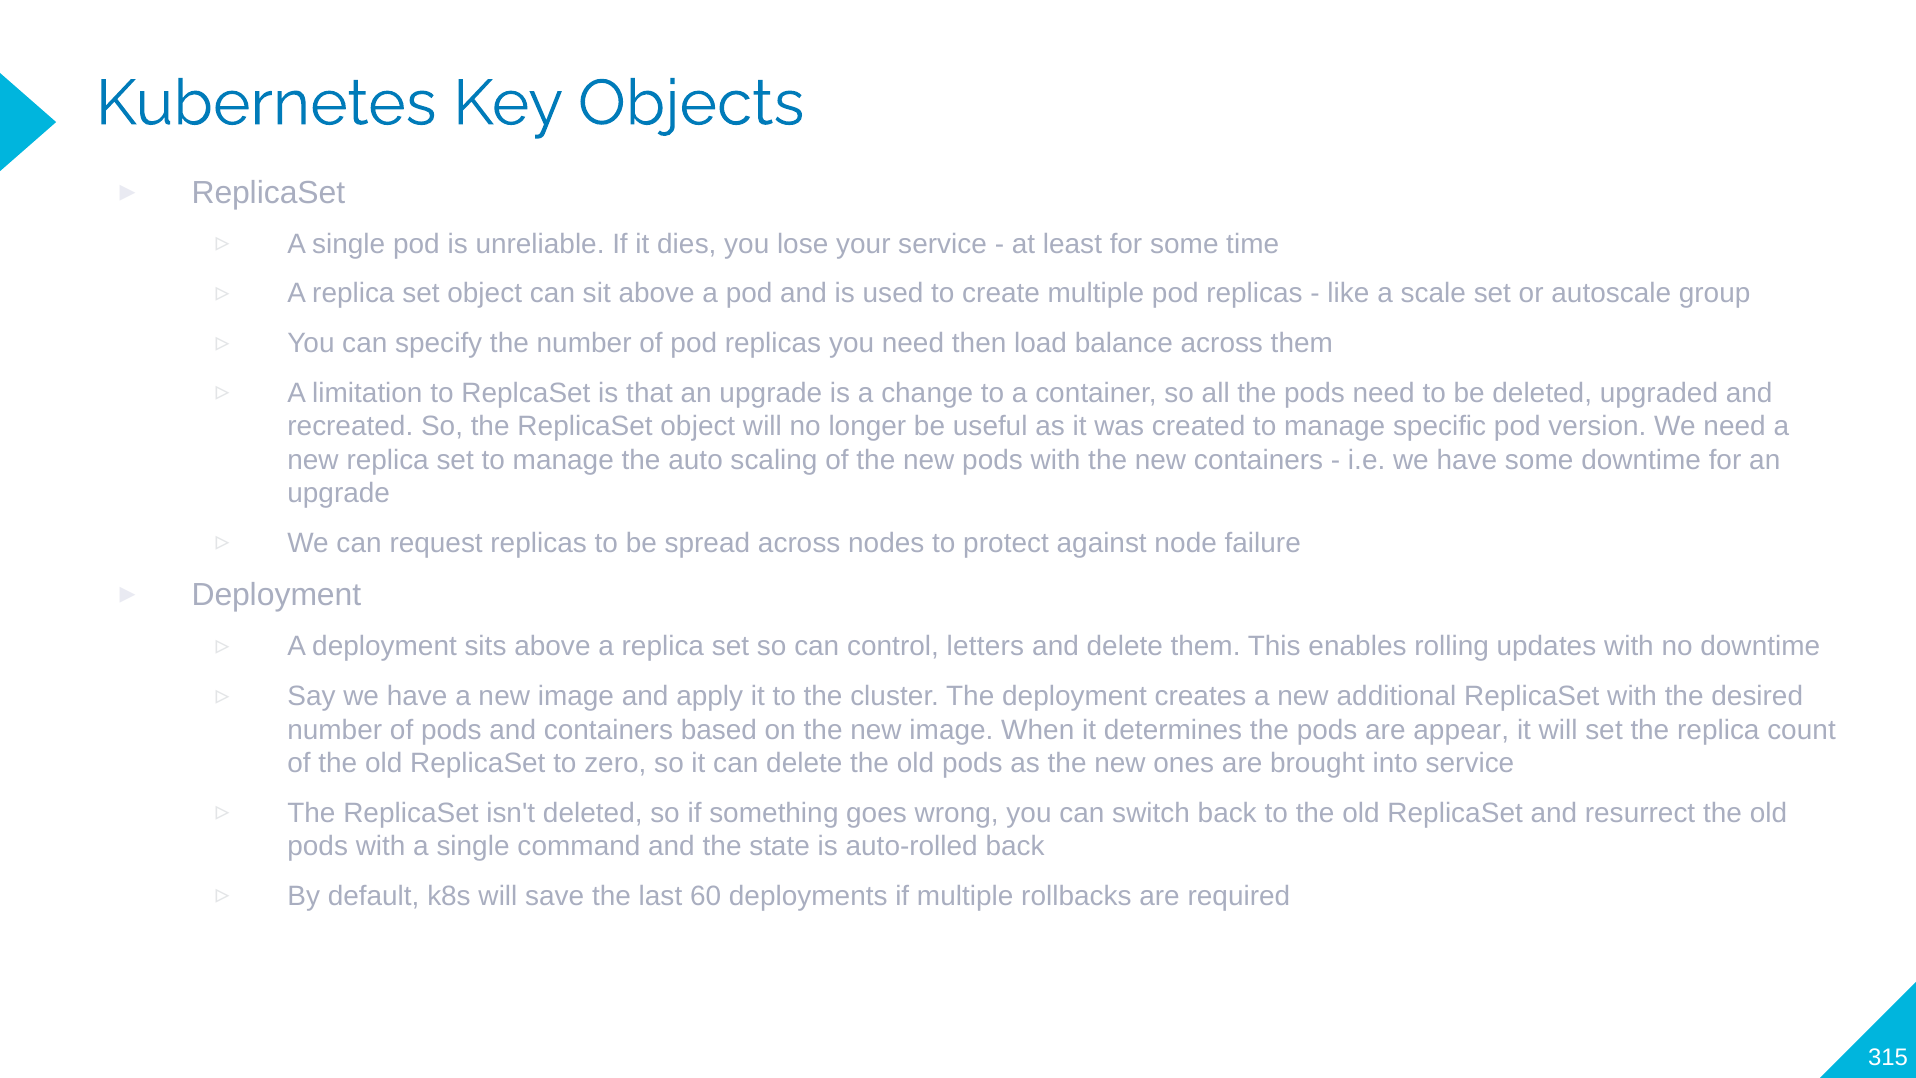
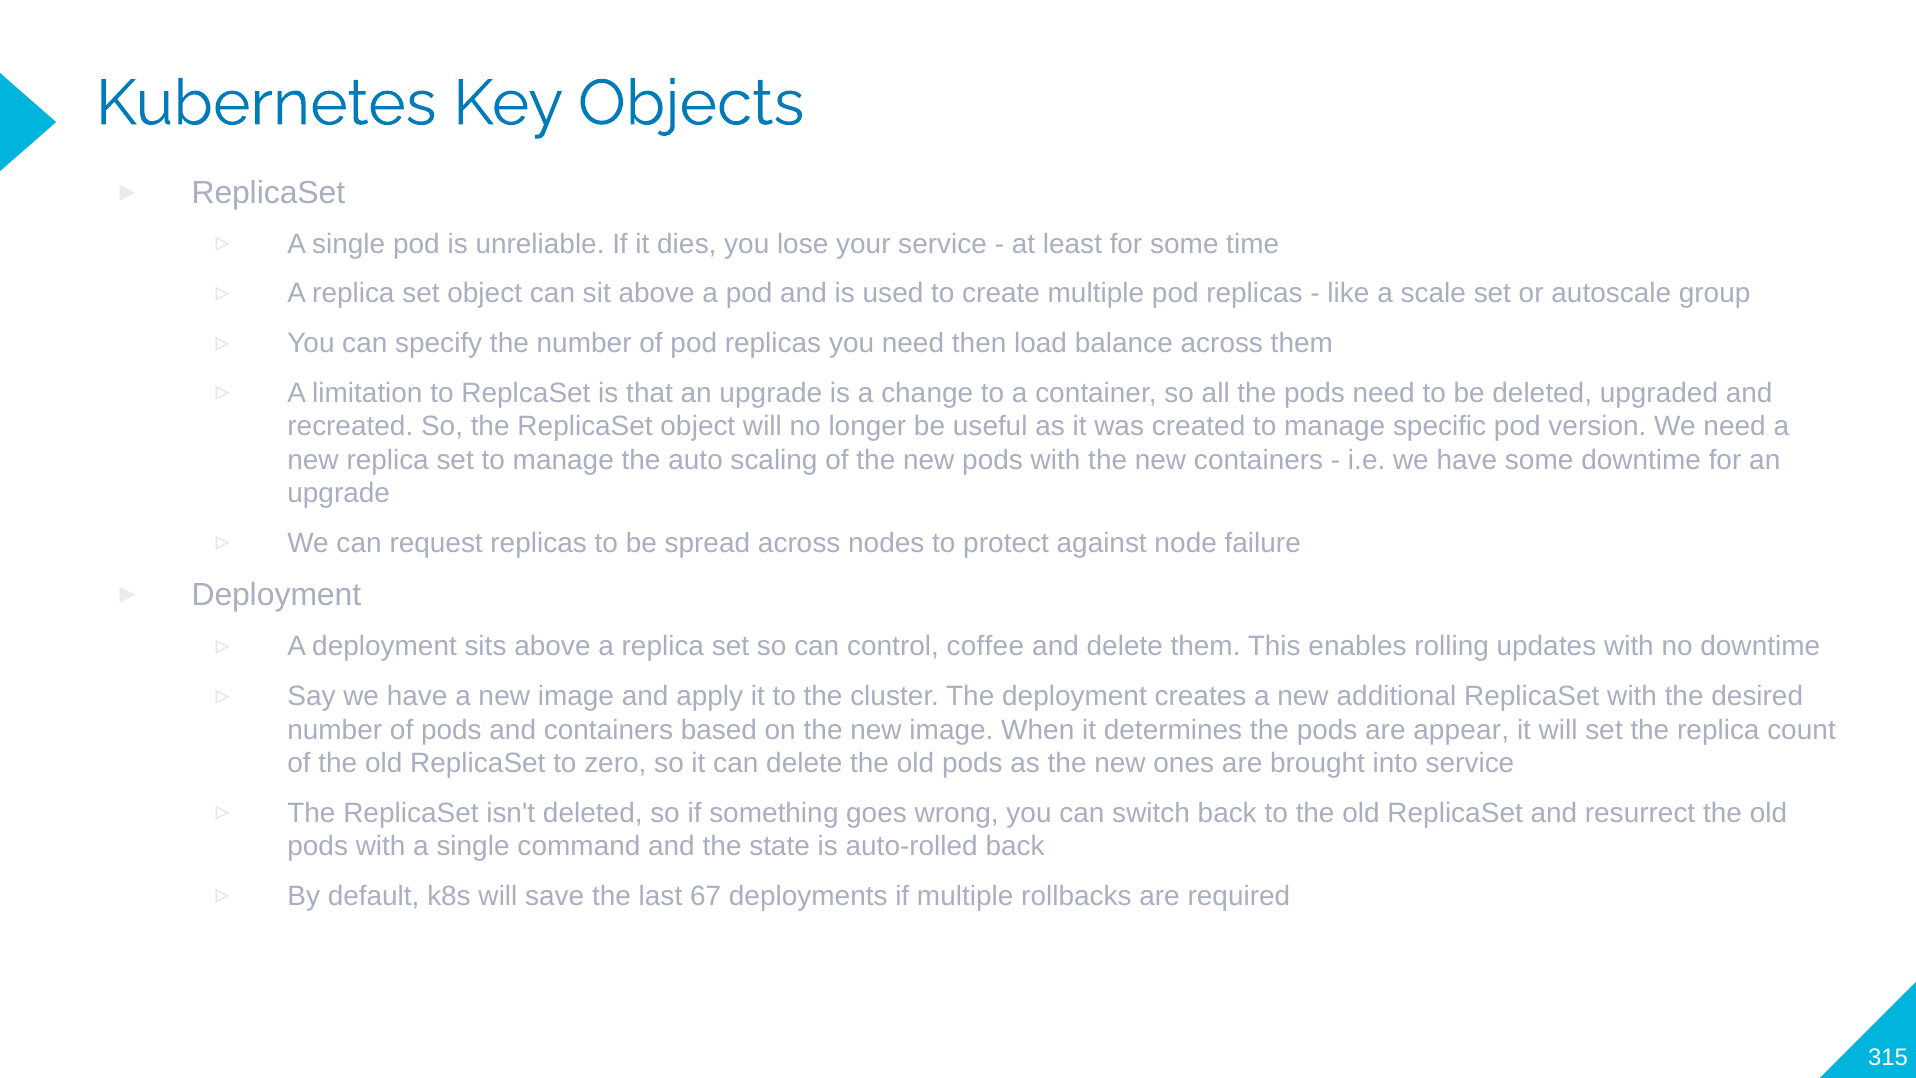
letters: letters -> coffee
60: 60 -> 67
